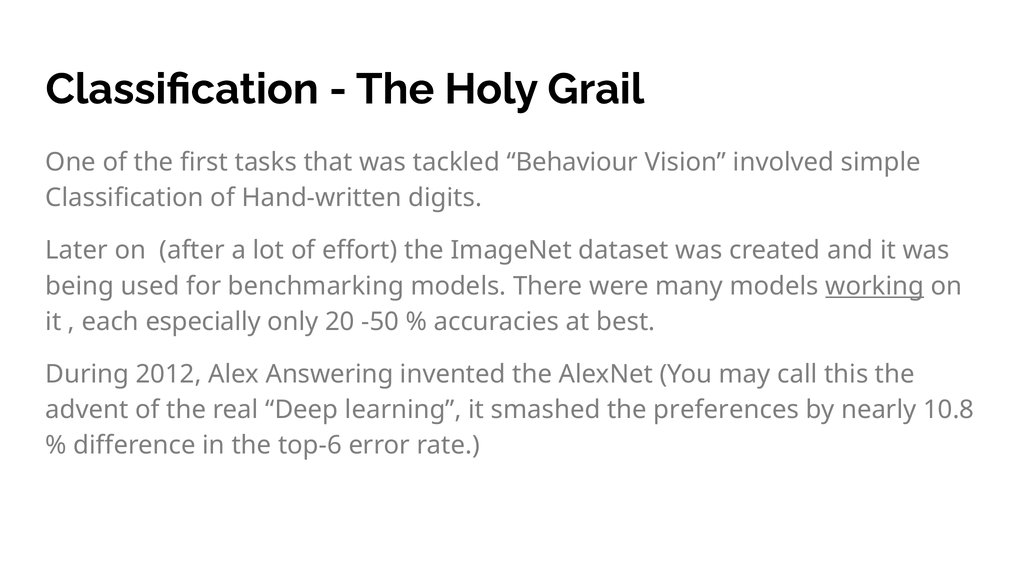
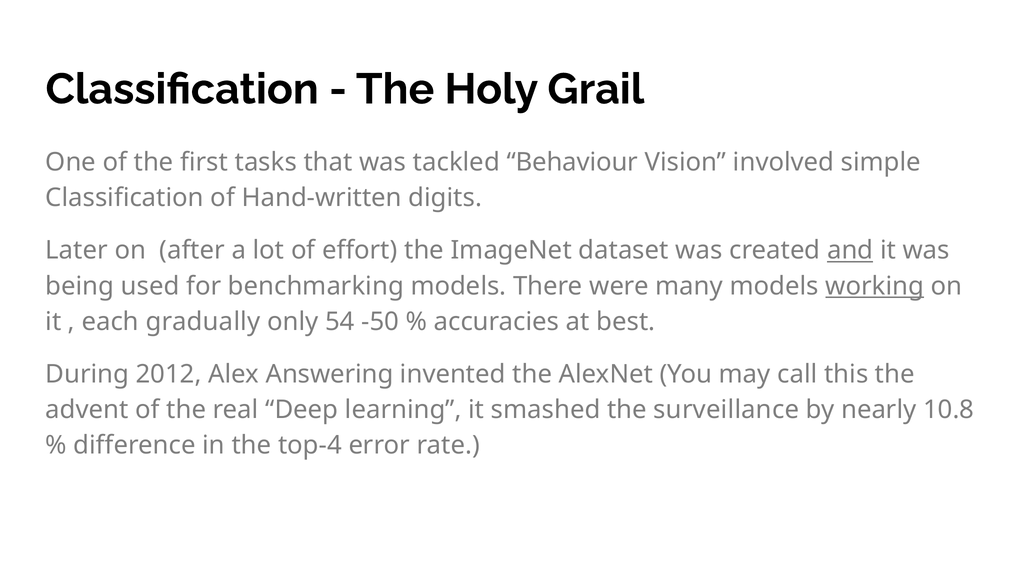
and underline: none -> present
especially: especially -> gradually
20: 20 -> 54
preferences: preferences -> surveillance
top-6: top-6 -> top-4
